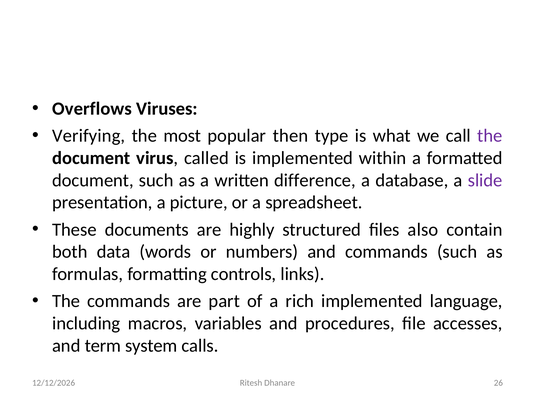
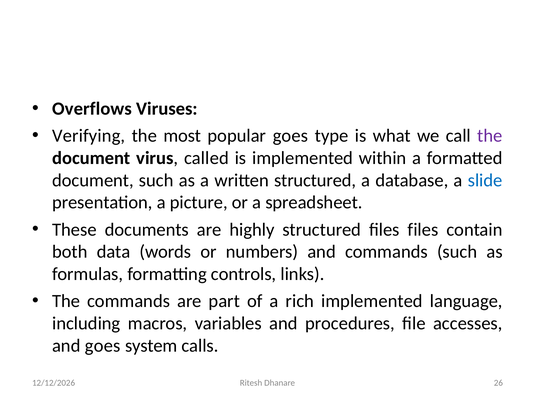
popular then: then -> goes
written difference: difference -> structured
slide colour: purple -> blue
files also: also -> files
and term: term -> goes
